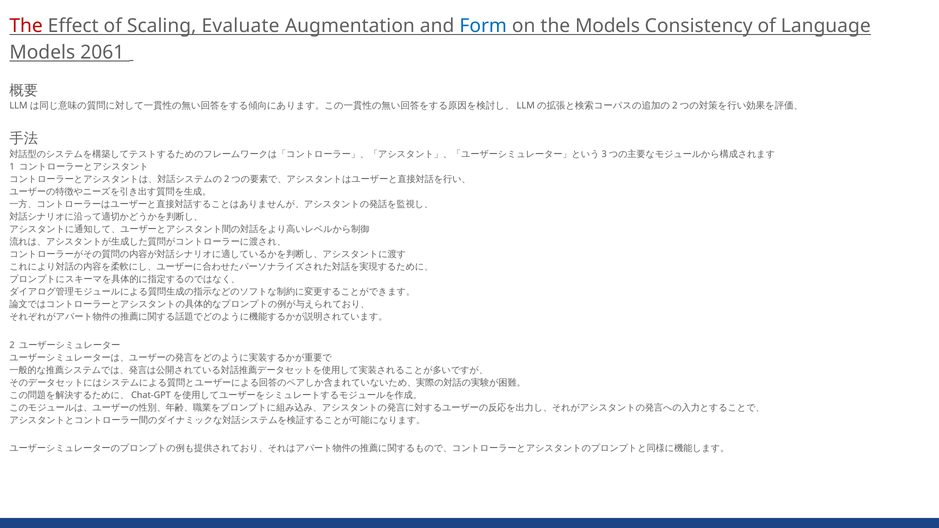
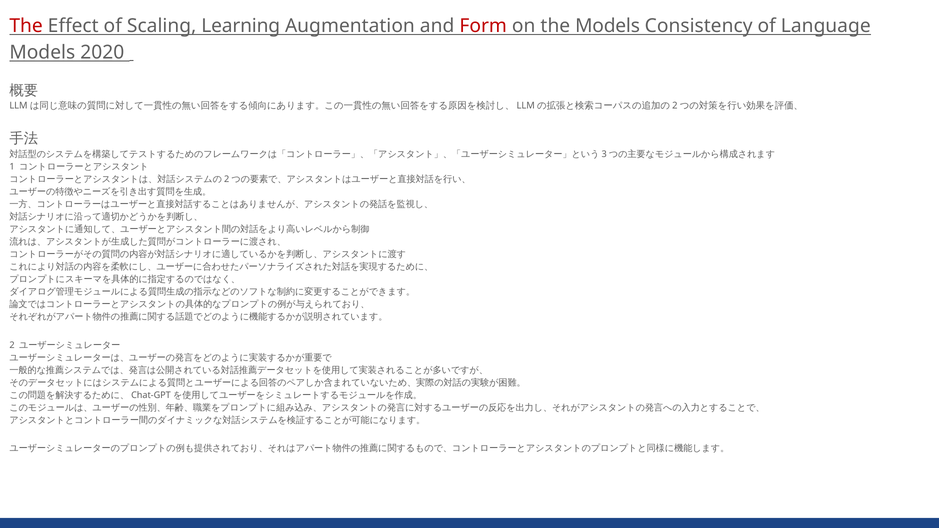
Evaluate: Evaluate -> Learning
Form colour: blue -> red
2061: 2061 -> 2020
